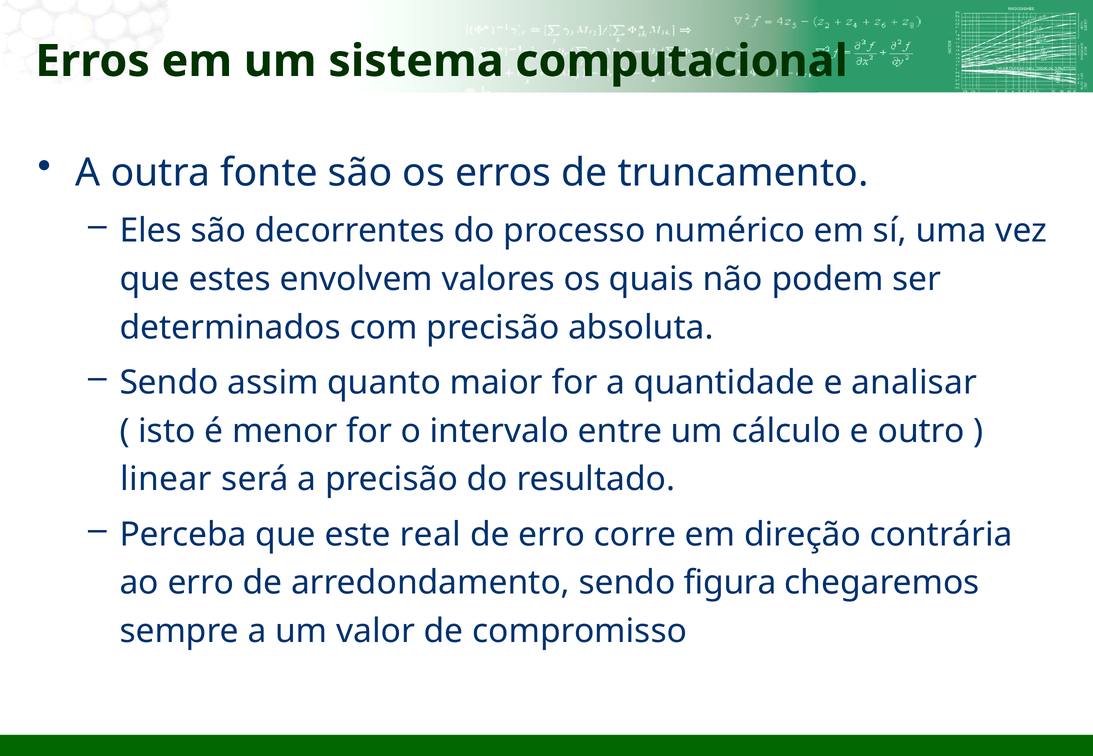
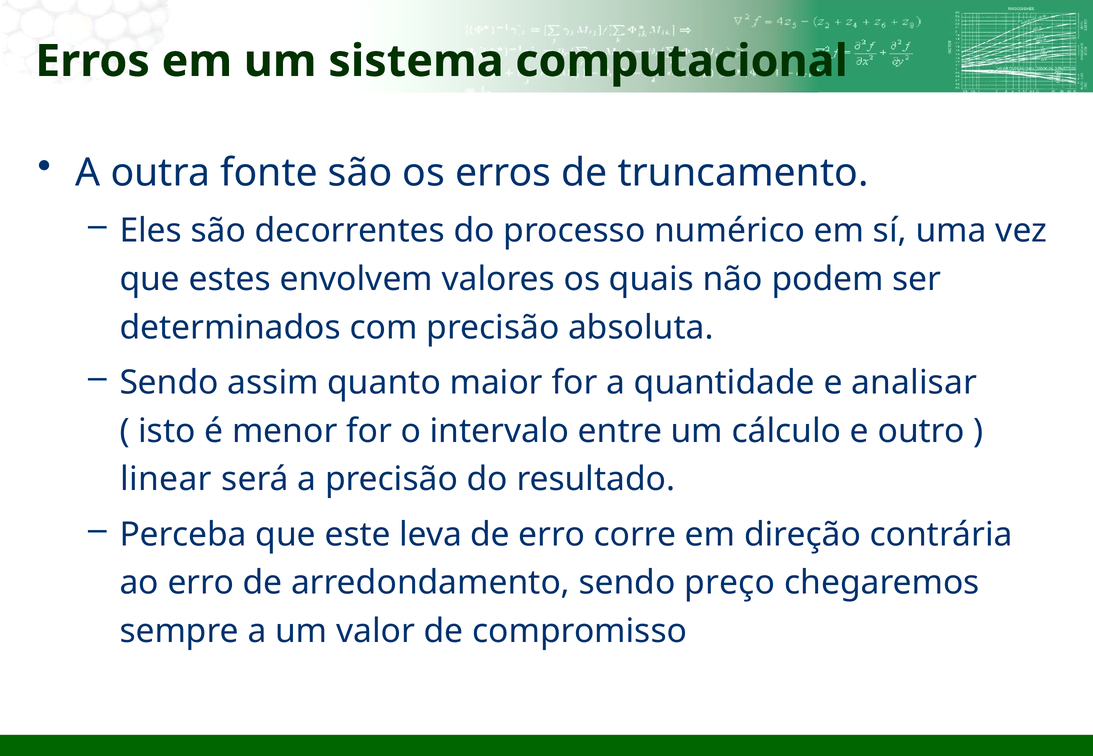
real: real -> leva
figura: figura -> preço
